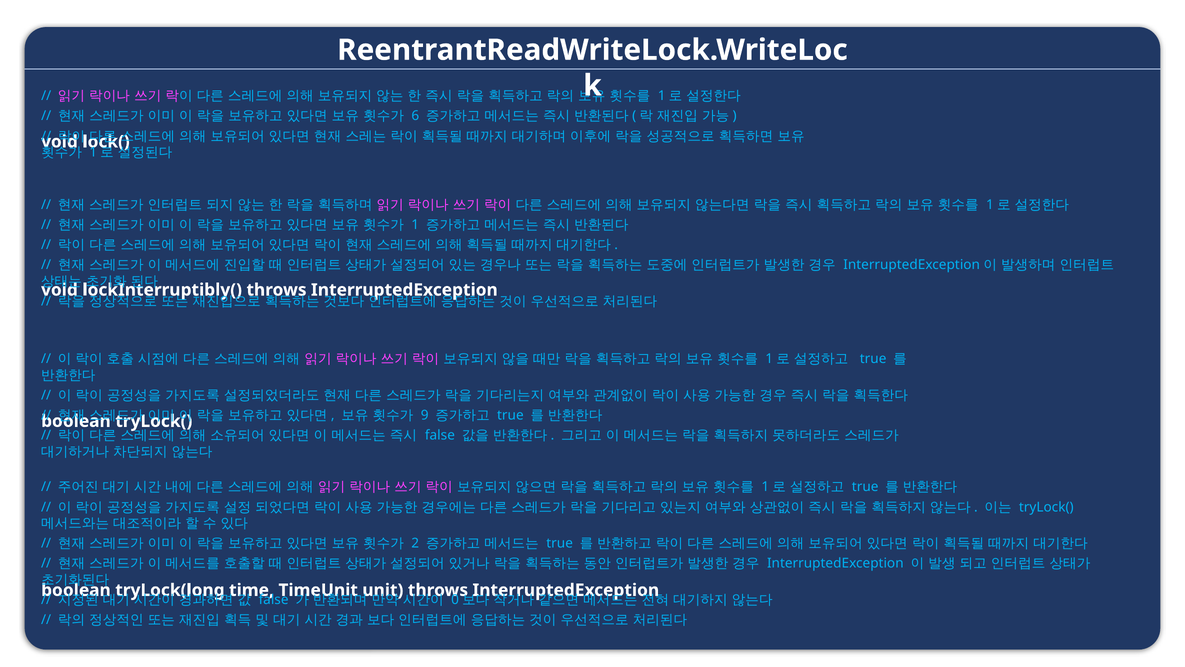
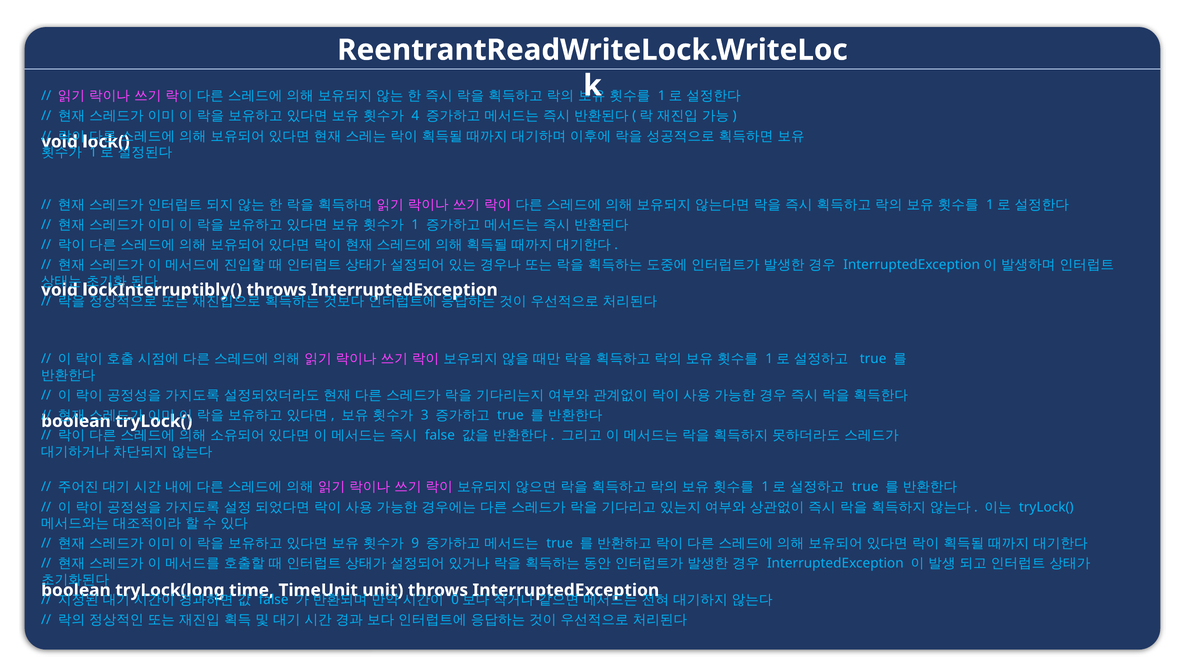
6: 6 -> 4
9: 9 -> 3
2: 2 -> 9
